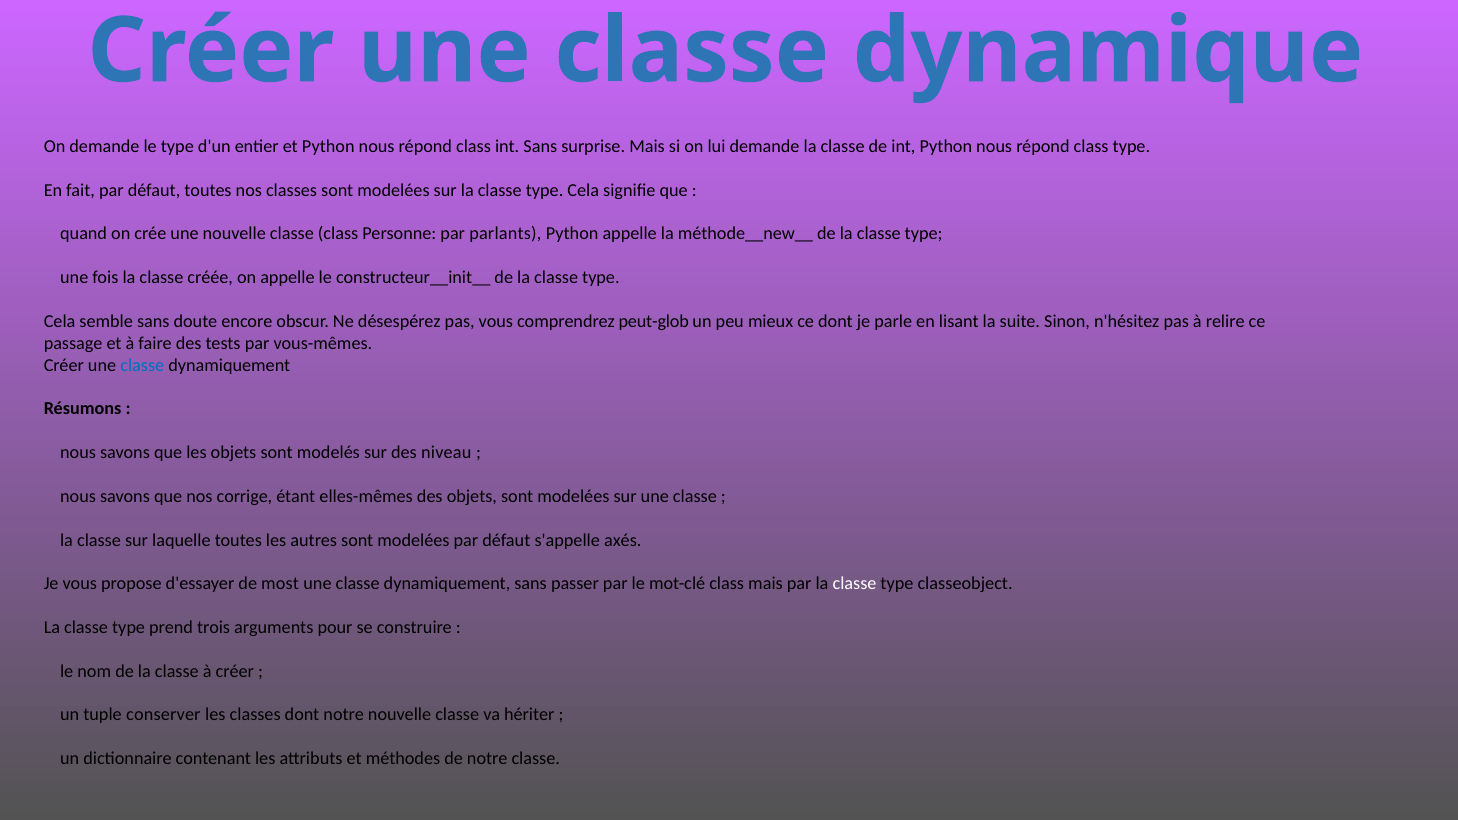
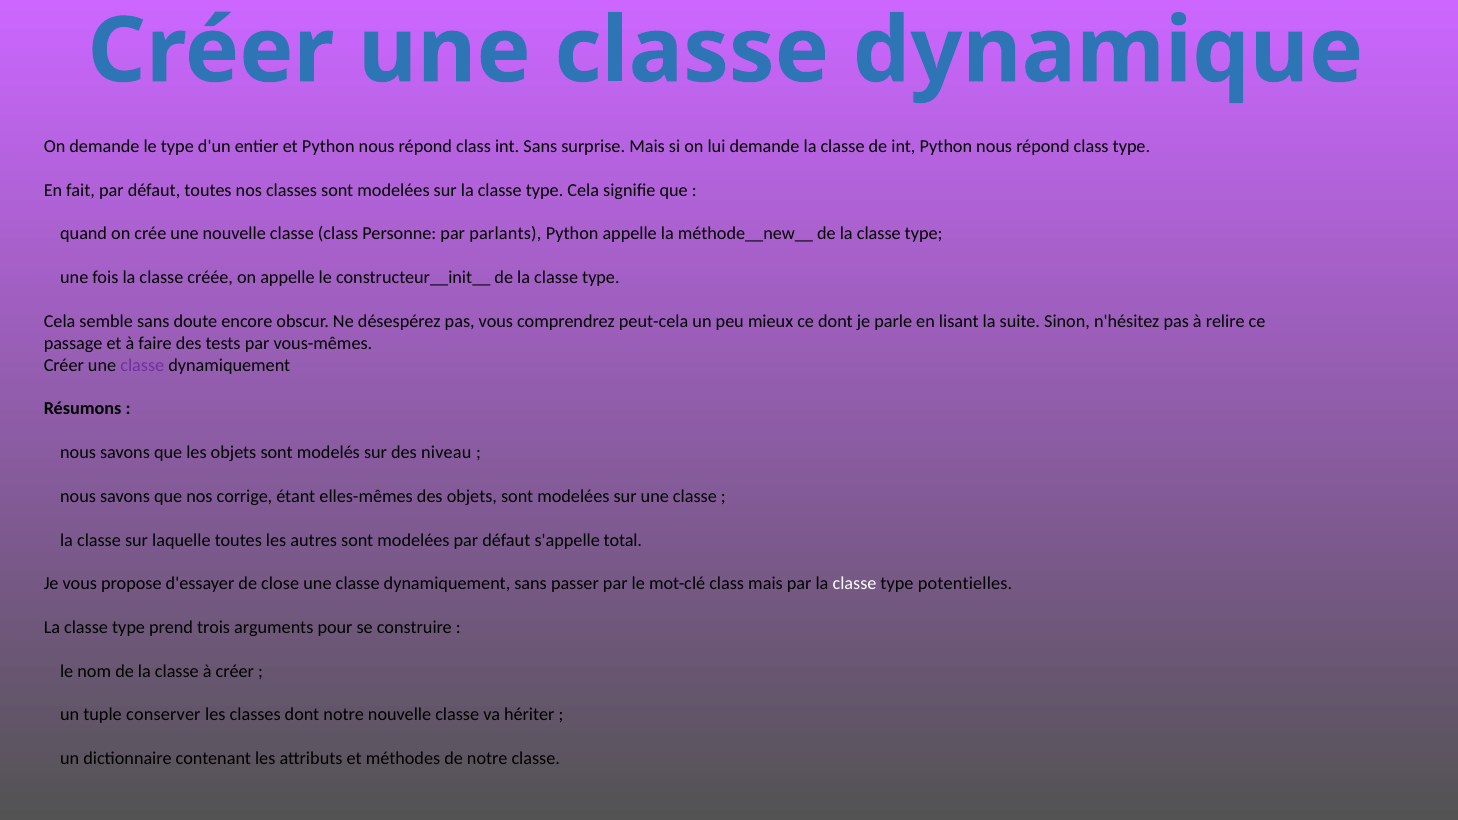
peut-glob: peut-glob -> peut-cela
classe at (142, 365) colour: blue -> purple
axés: axés -> total
most: most -> close
classeobject: classeobject -> potentielles
